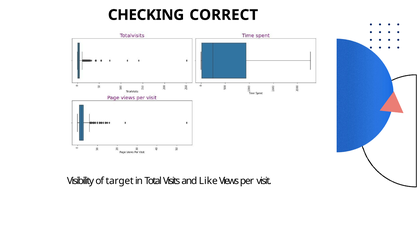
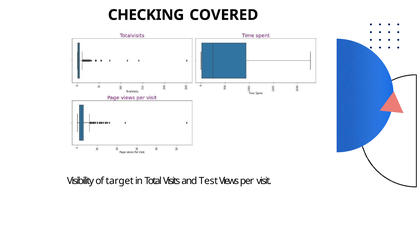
CORRECT: CORRECT -> COVERED
Like: Like -> Test
